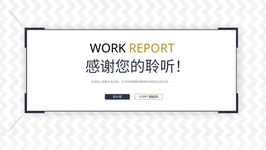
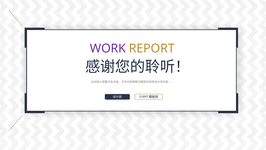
WORK colour: black -> purple
